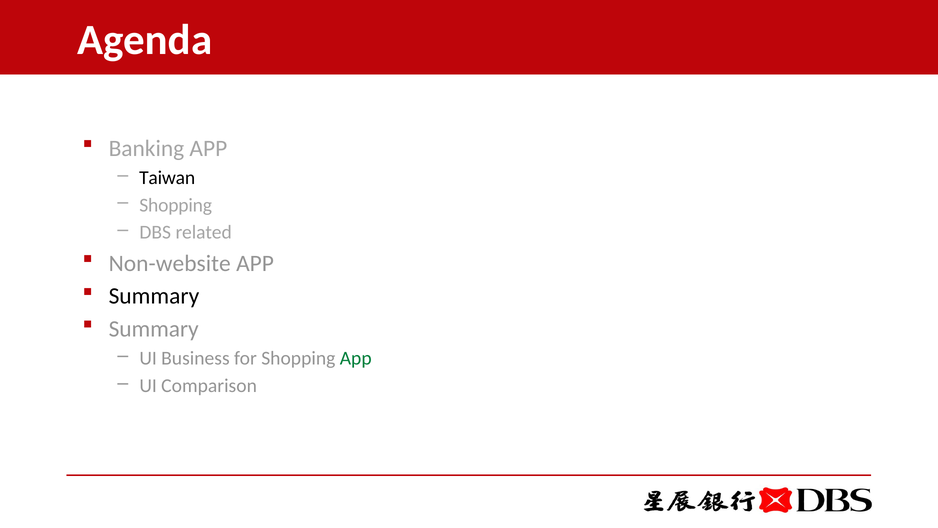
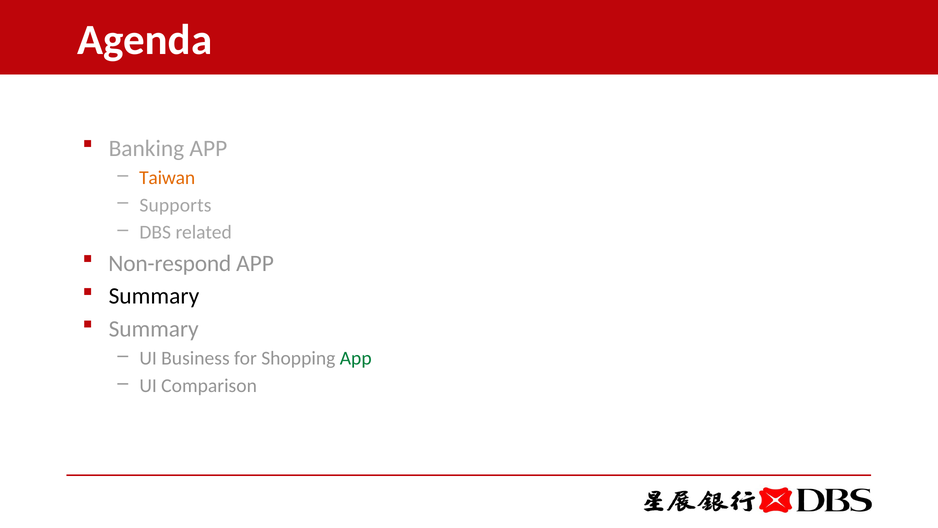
Taiwan colour: black -> orange
Shopping at (176, 205): Shopping -> Supports
Non-website: Non-website -> Non-respond
